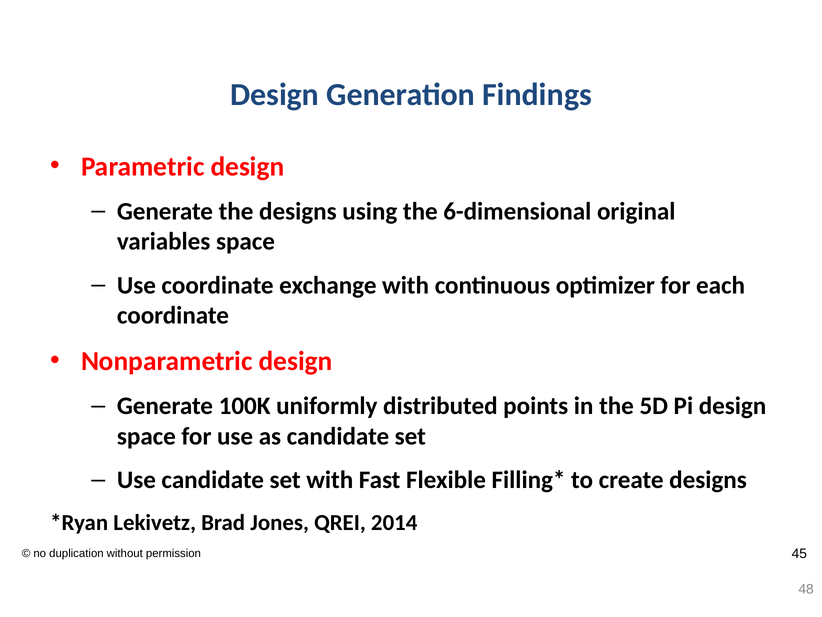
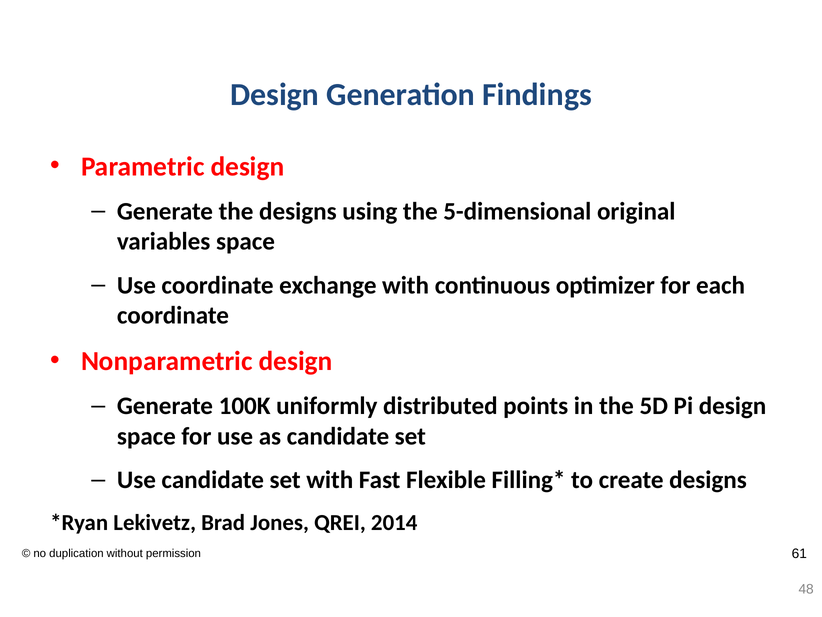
6-dimensional: 6-dimensional -> 5-dimensional
45: 45 -> 61
